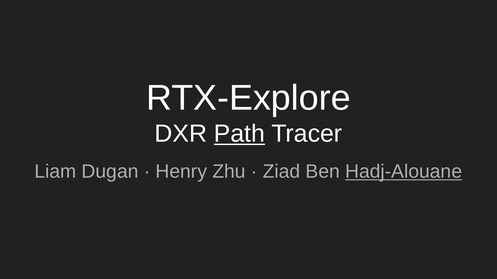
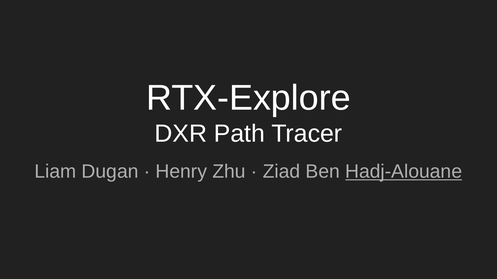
Path underline: present -> none
